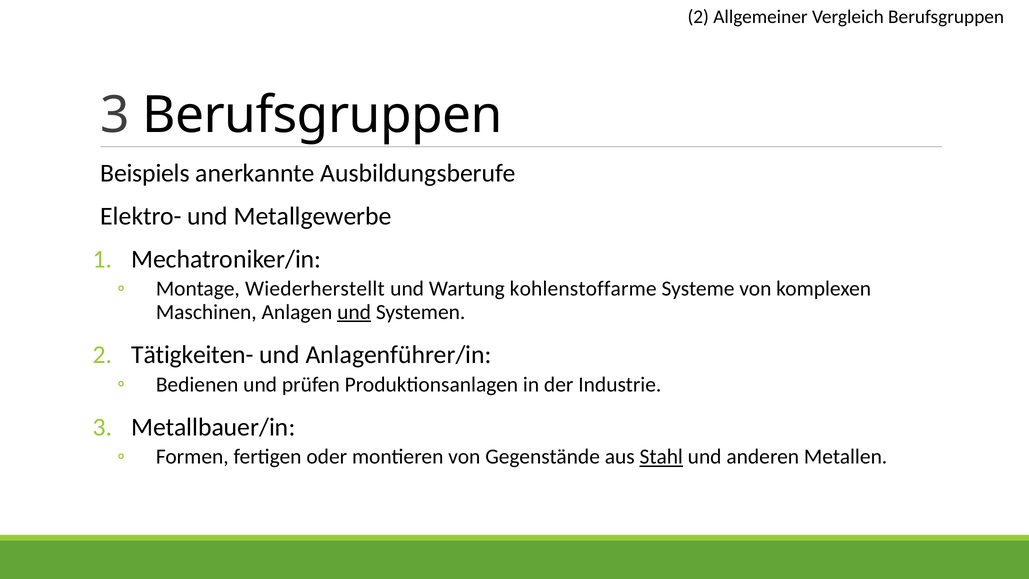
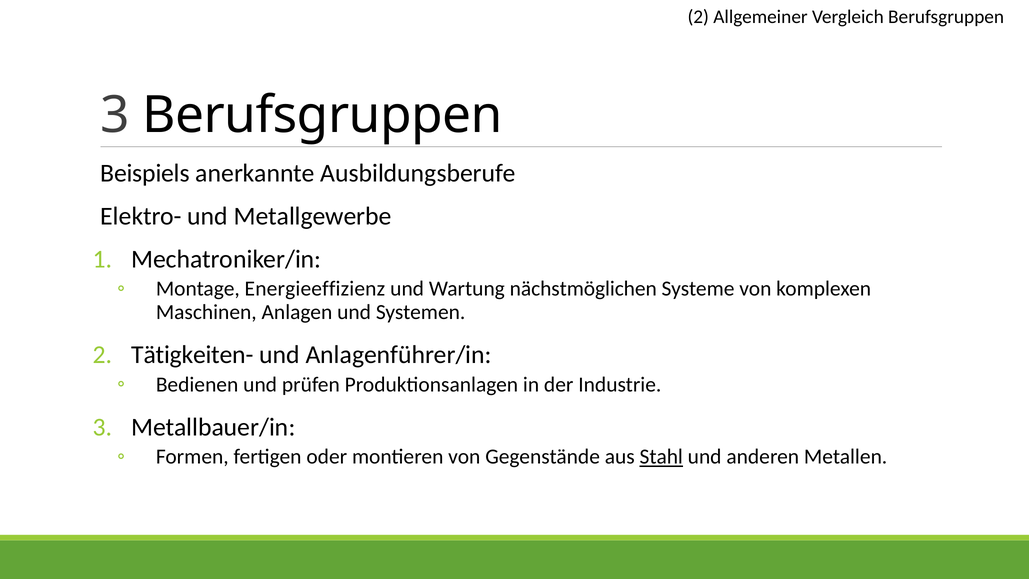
Wiederherstellt: Wiederherstellt -> Energieeffizienz
kohlenstoffarme: kohlenstoffarme -> nächstmöglichen
und at (354, 312) underline: present -> none
